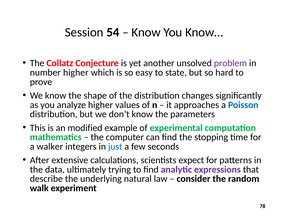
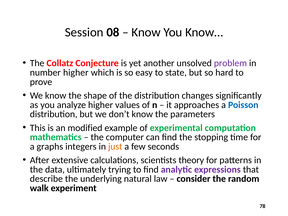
54: 54 -> 08
walker: walker -> graphs
just colour: blue -> orange
expect: expect -> theory
